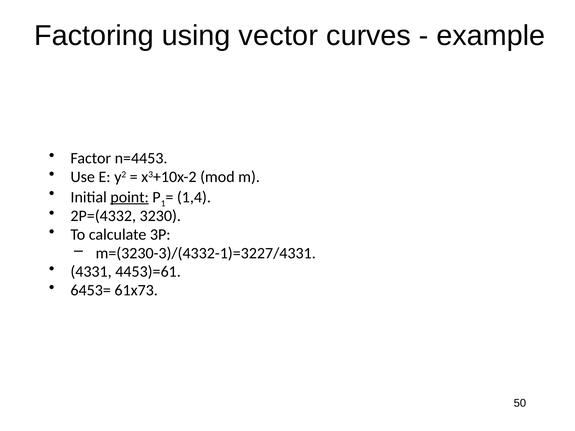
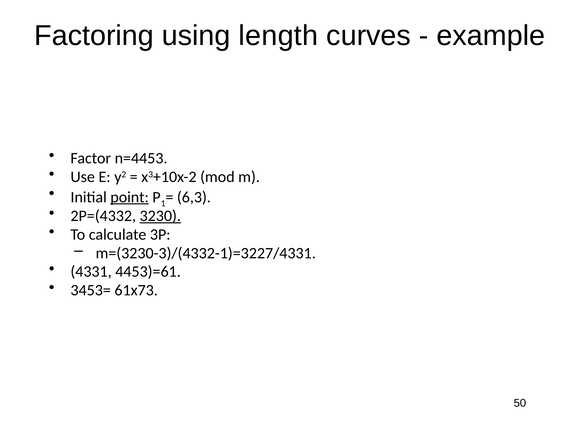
vector: vector -> length
1,4: 1,4 -> 6,3
3230 underline: none -> present
6453=: 6453= -> 3453=
